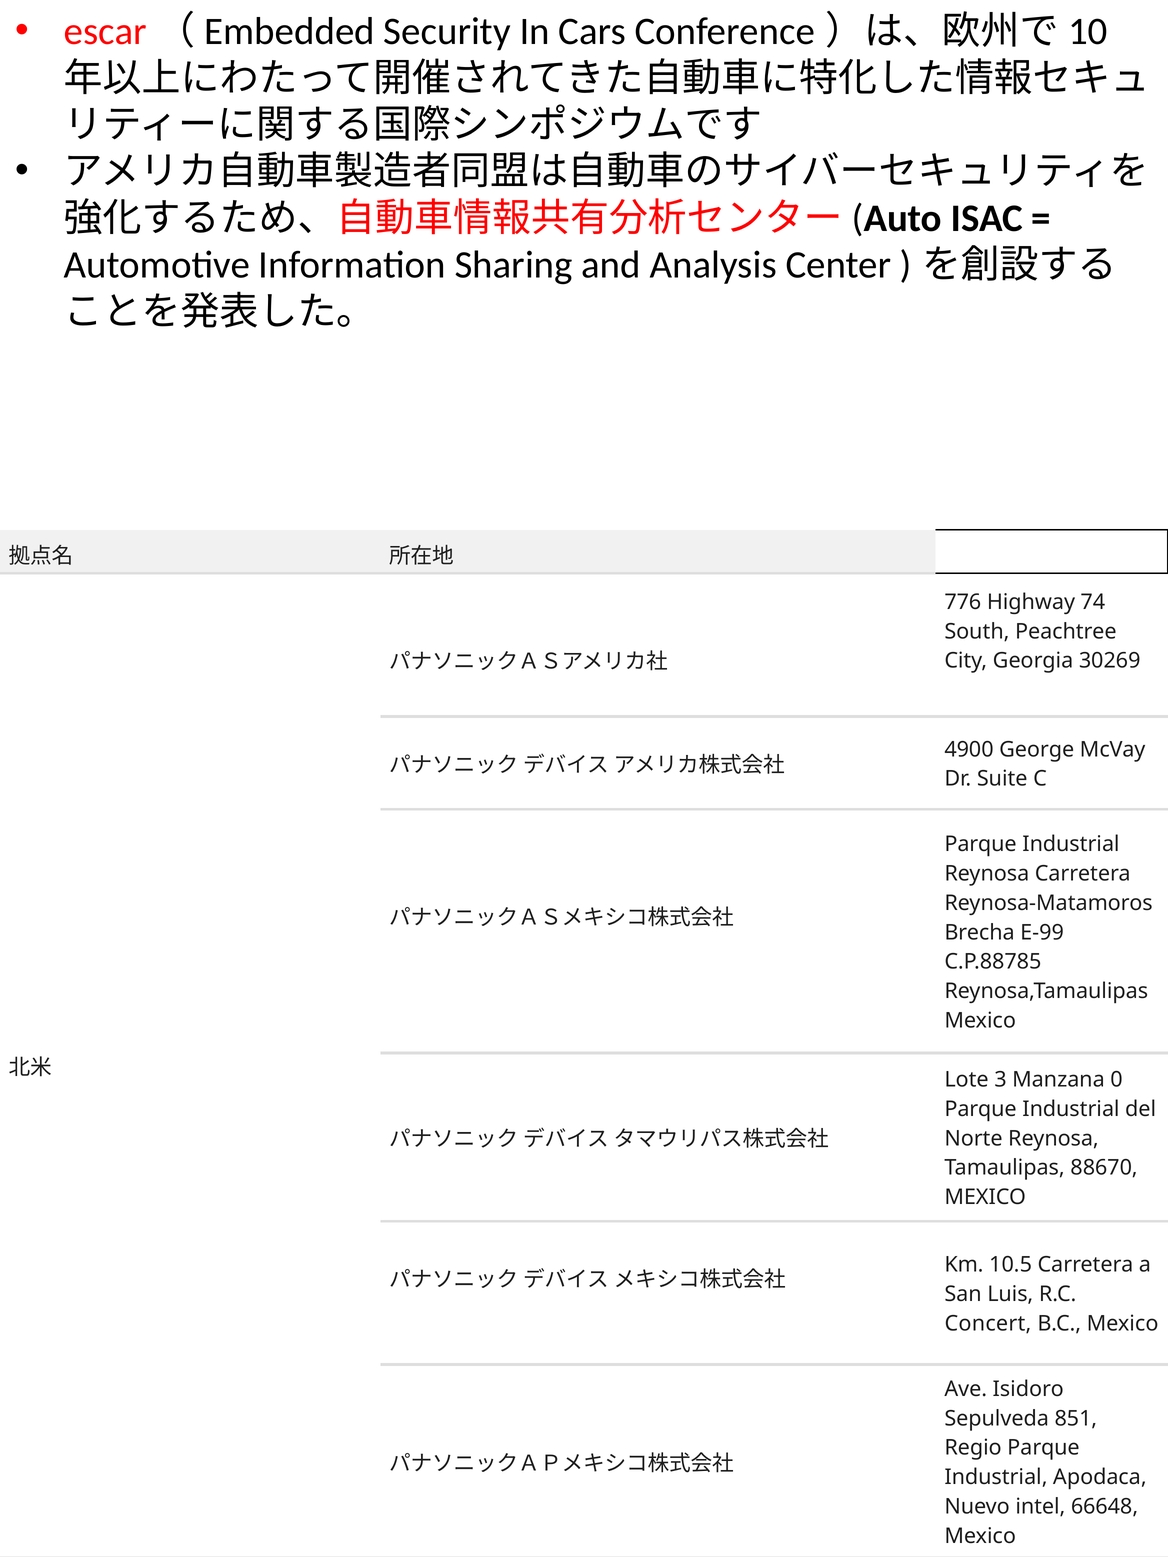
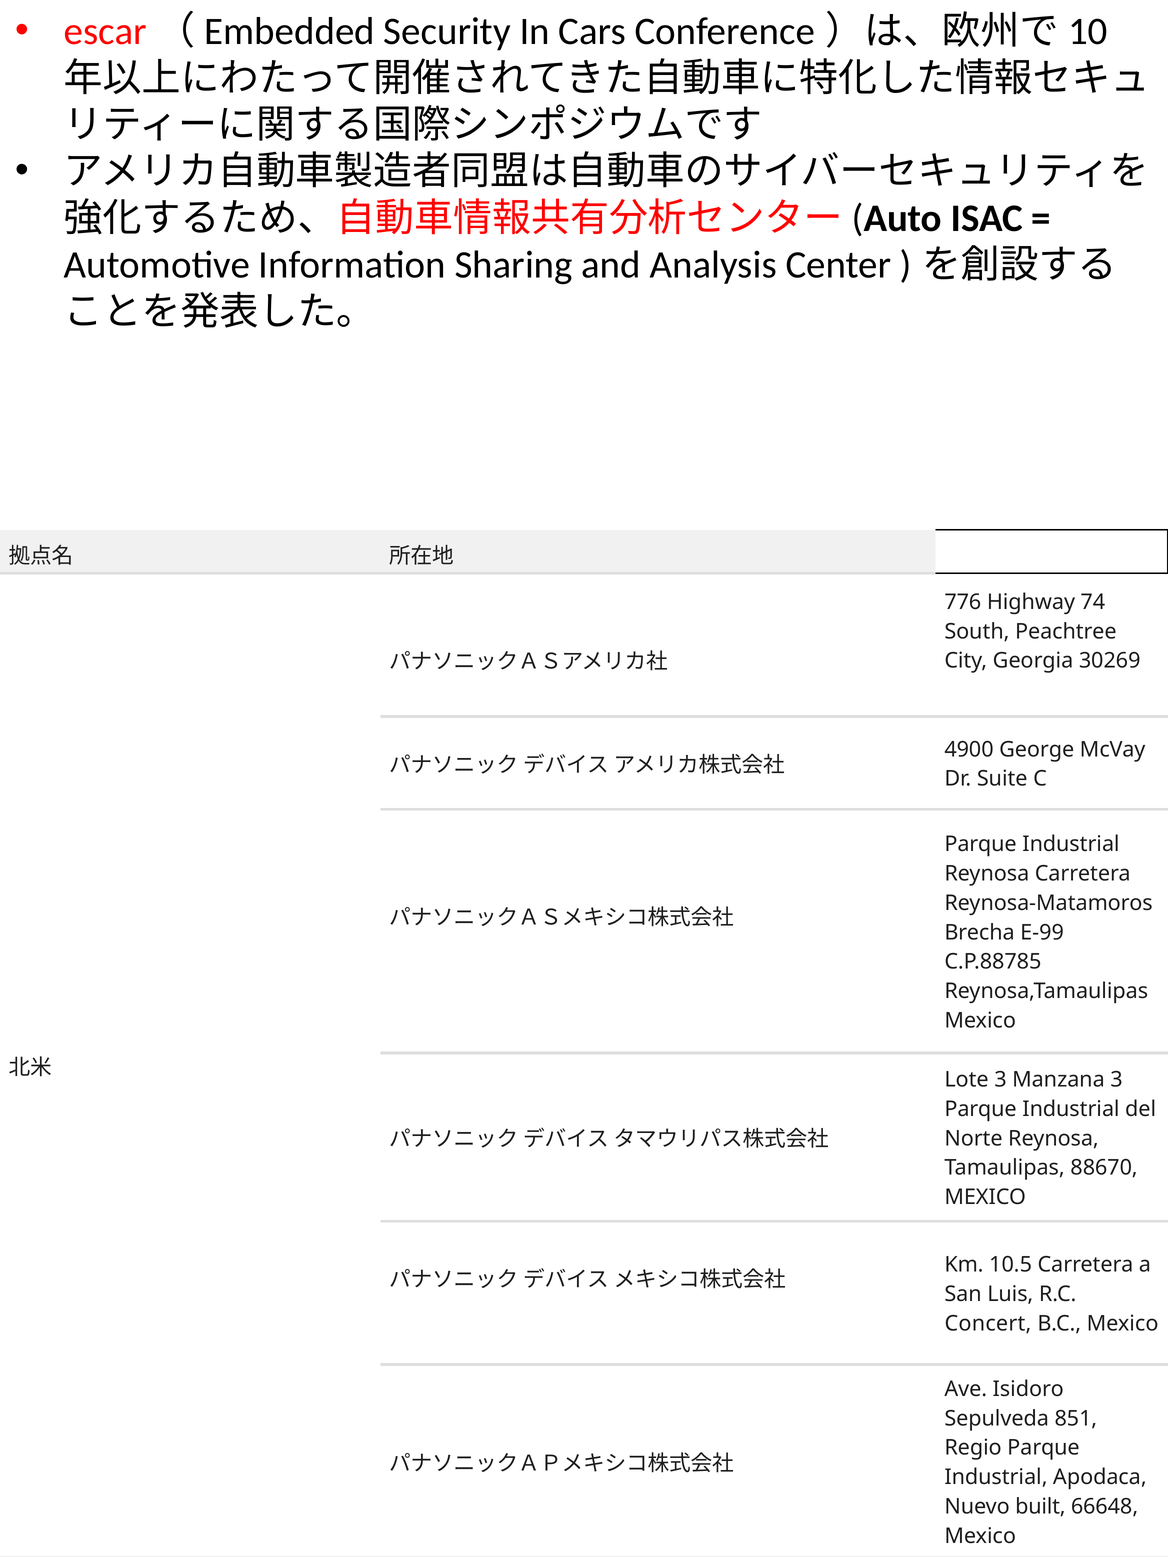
Manzana 0: 0 -> 3
intel: intel -> built
